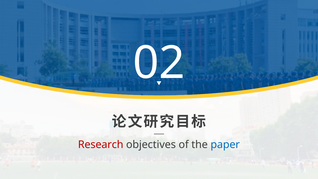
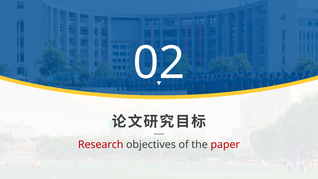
paper colour: blue -> red
